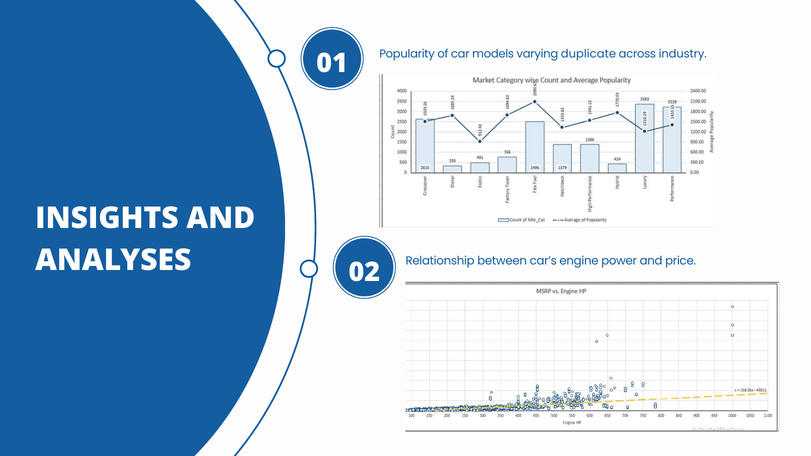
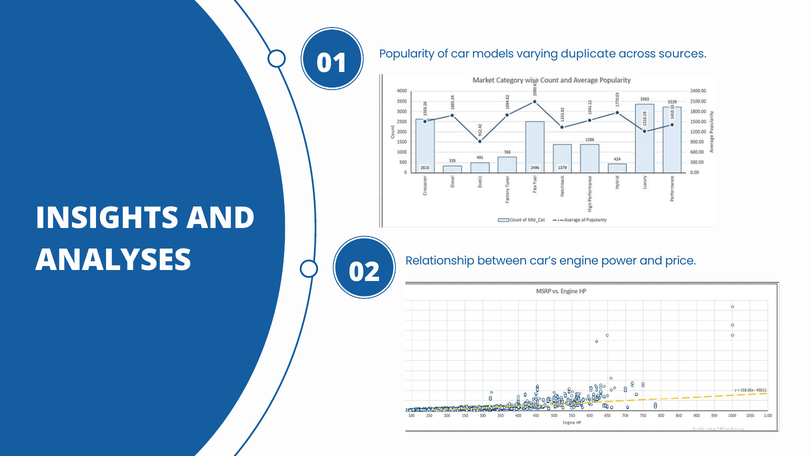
industry: industry -> sources
